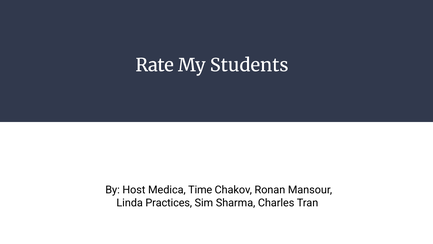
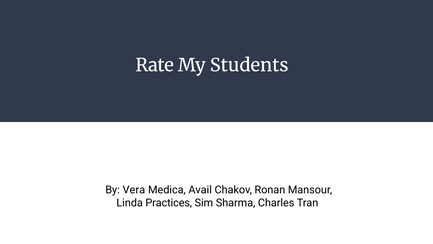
Host: Host -> Vera
Time: Time -> Avail
